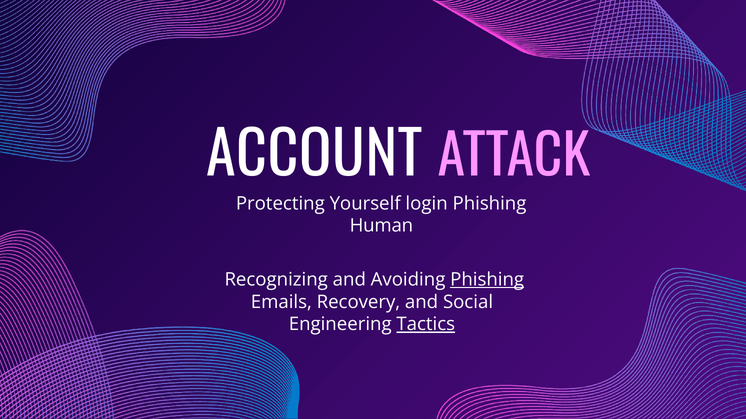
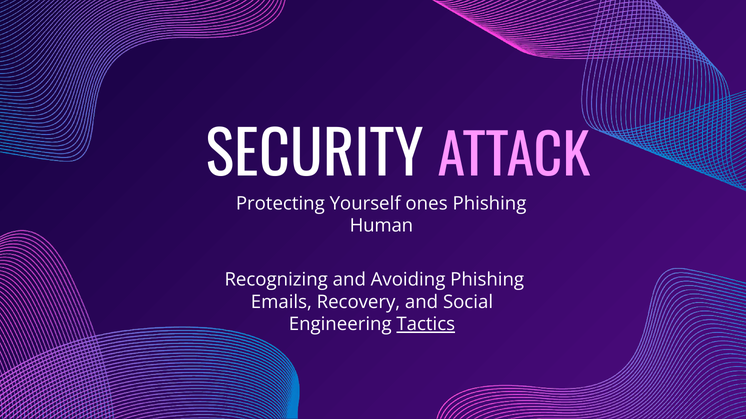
ACCOUNT: ACCOUNT -> SECURITY
login: login -> ones
Phishing at (487, 280) underline: present -> none
